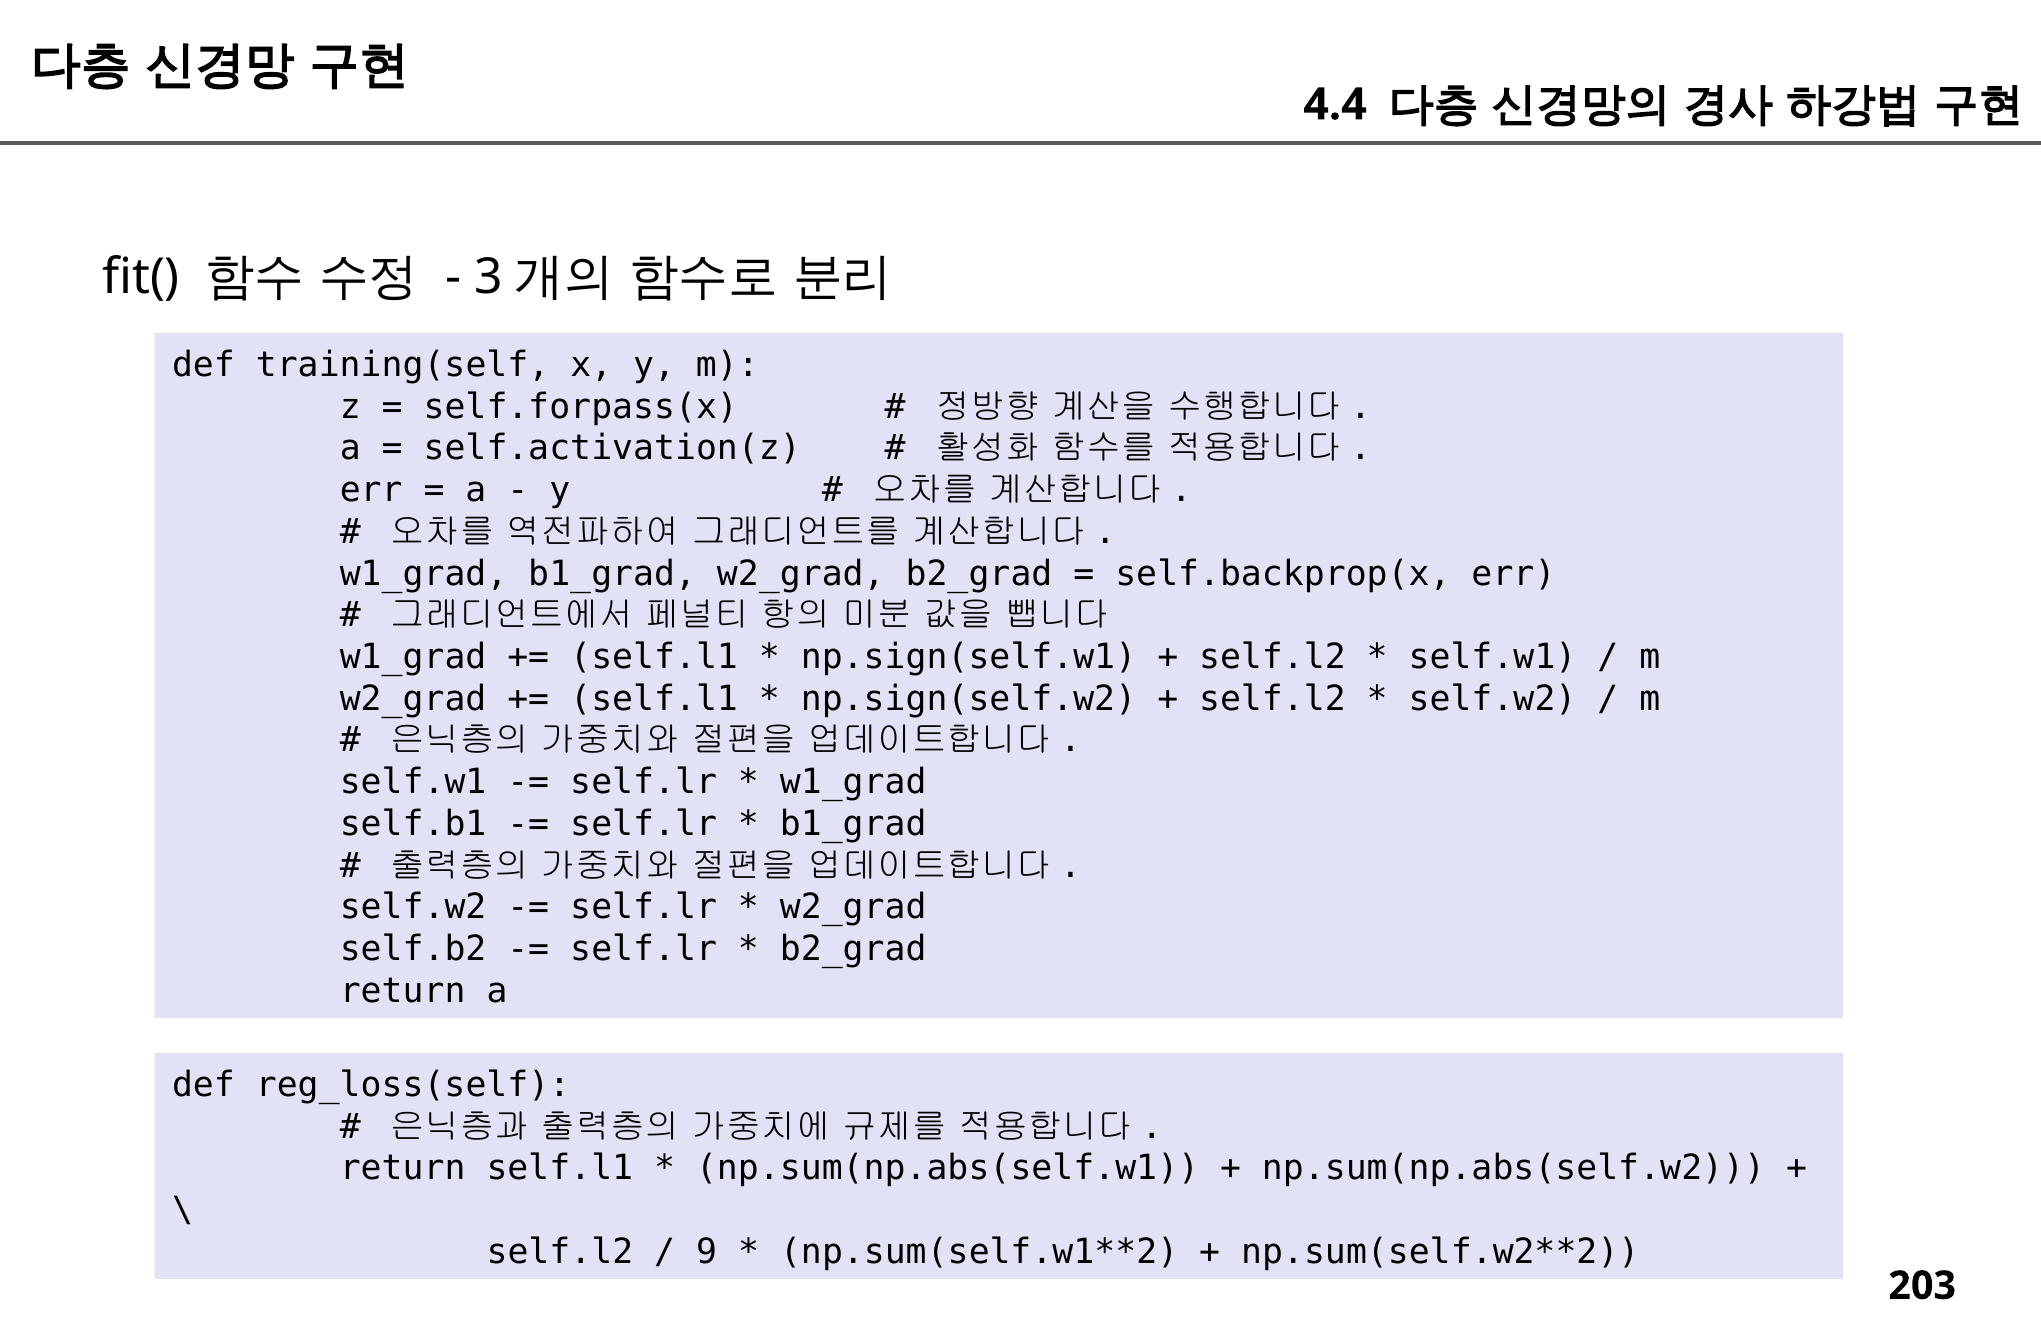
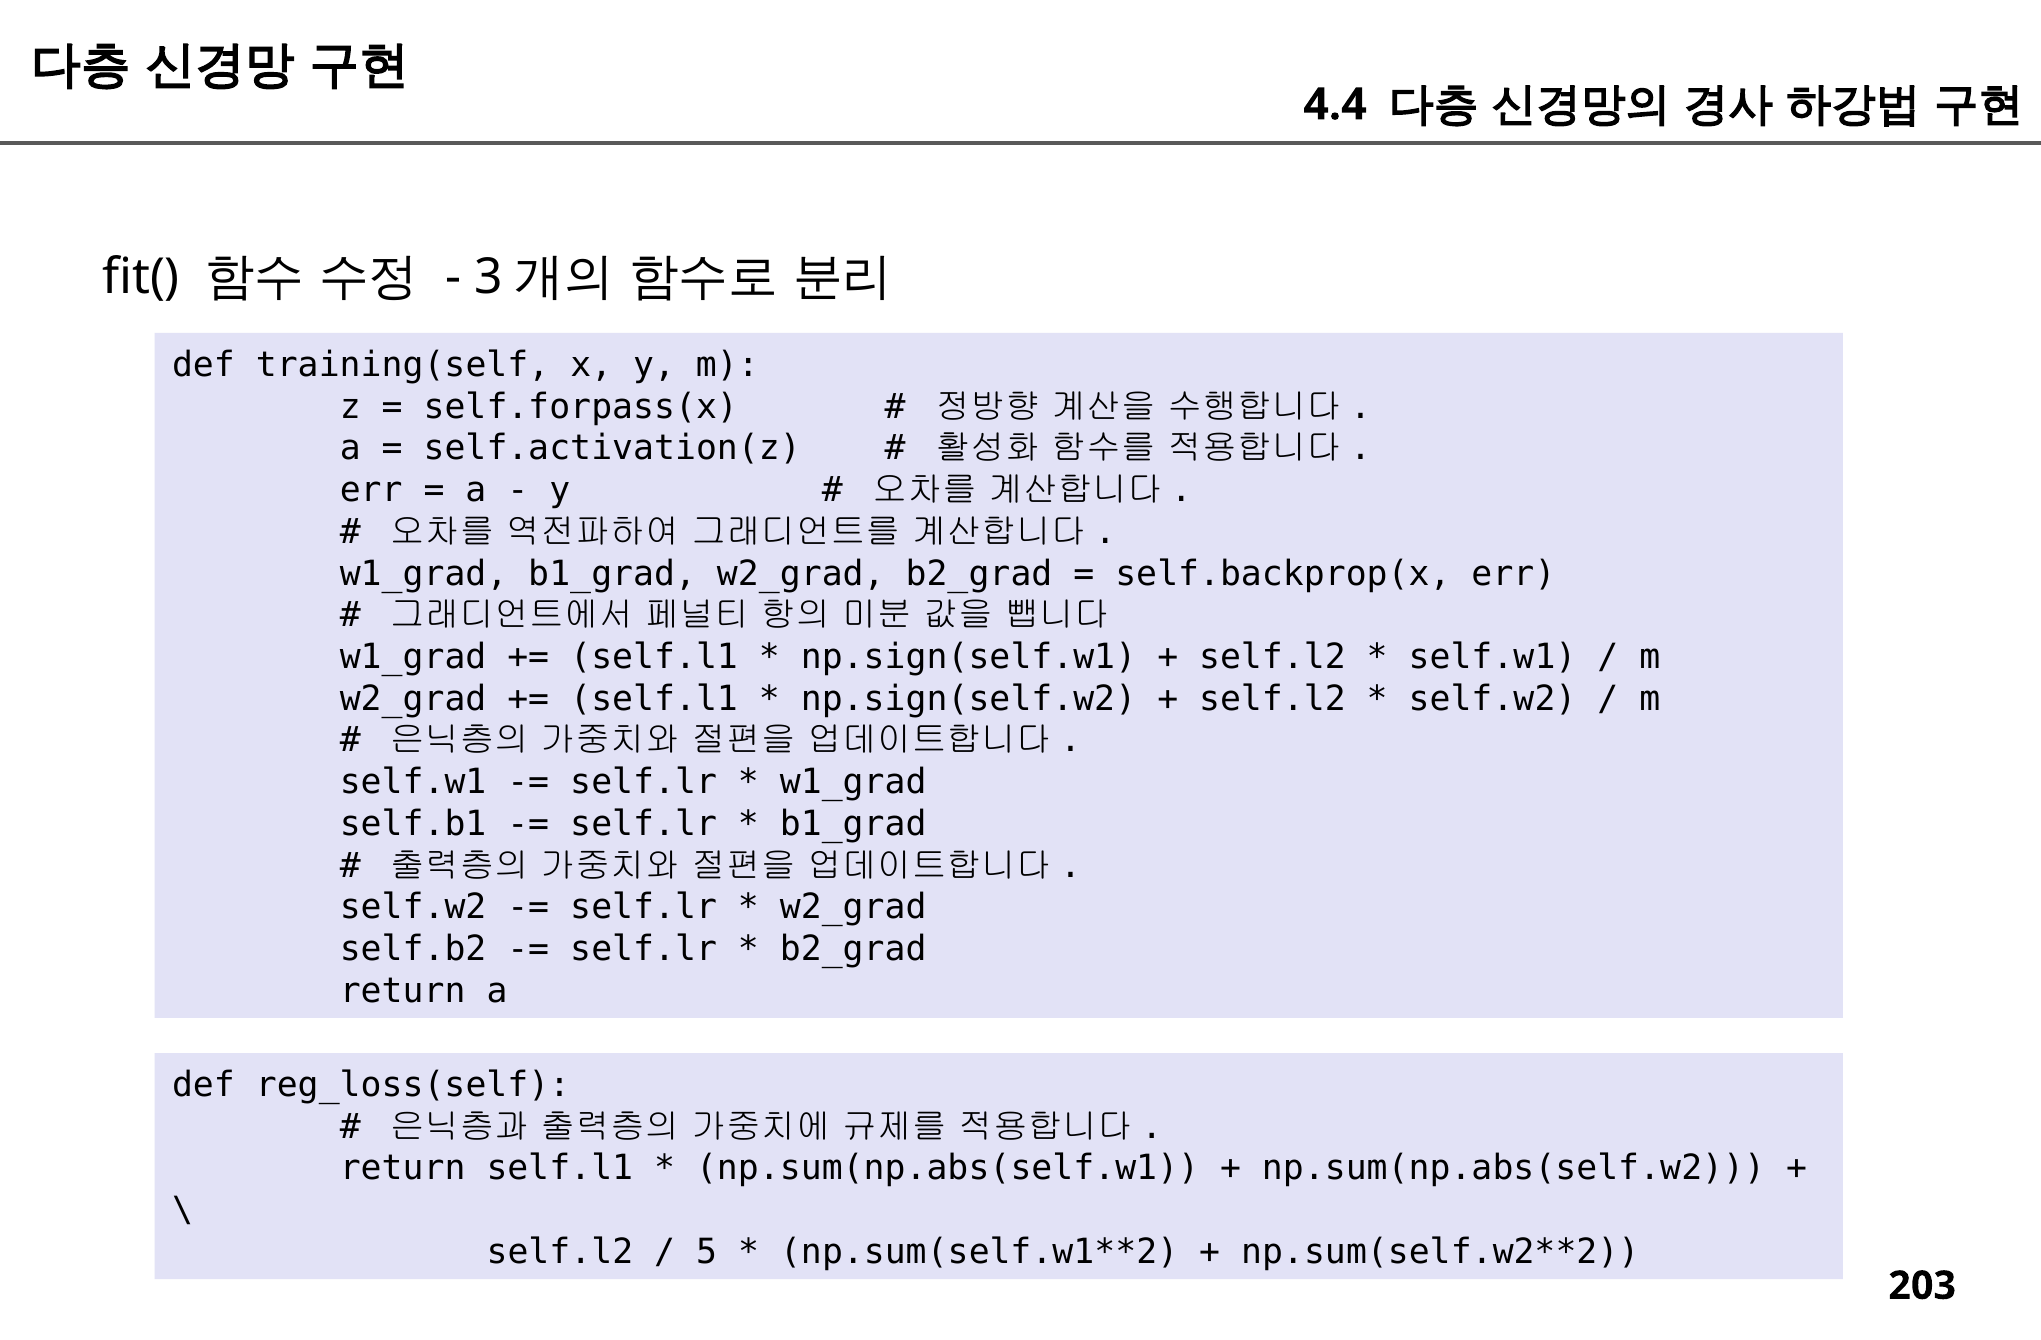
9: 9 -> 5
